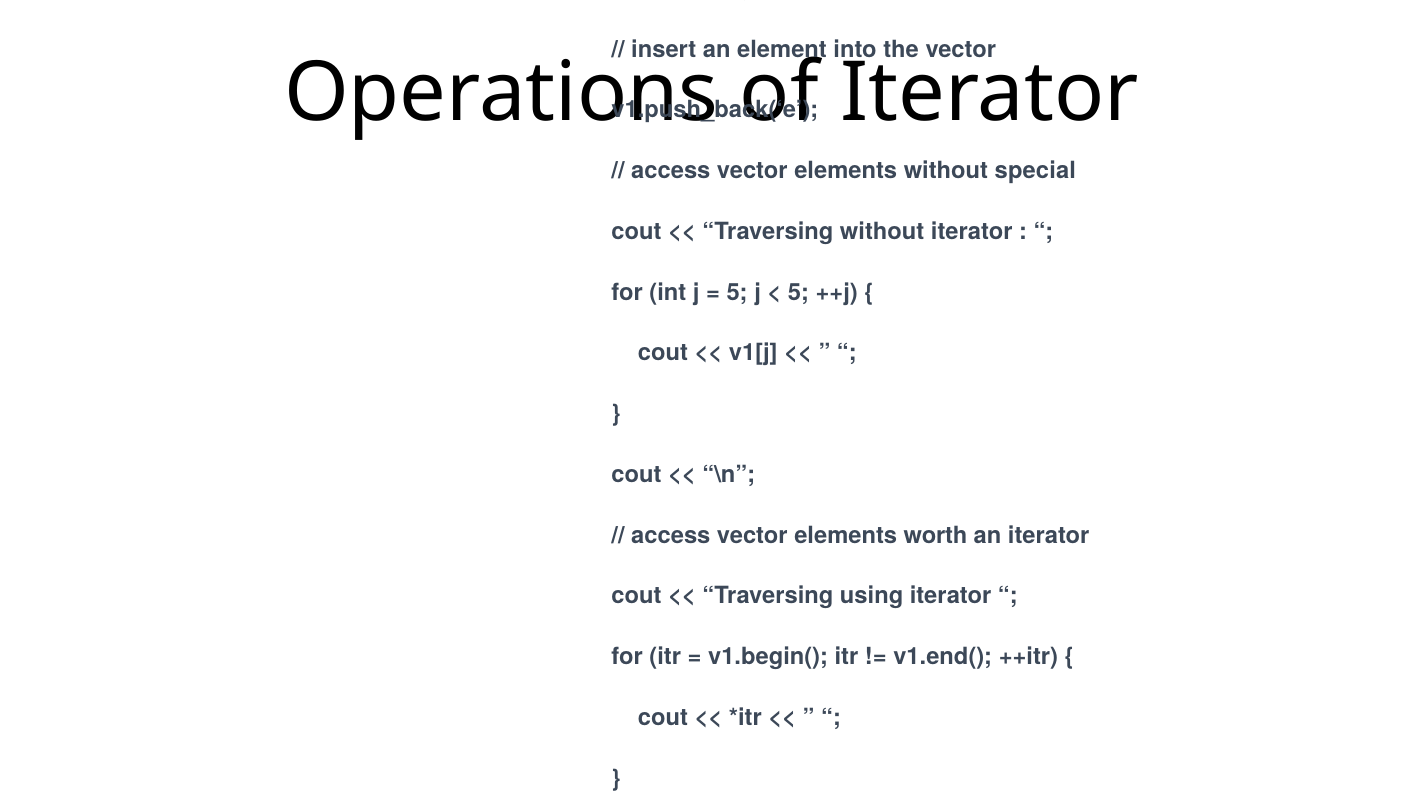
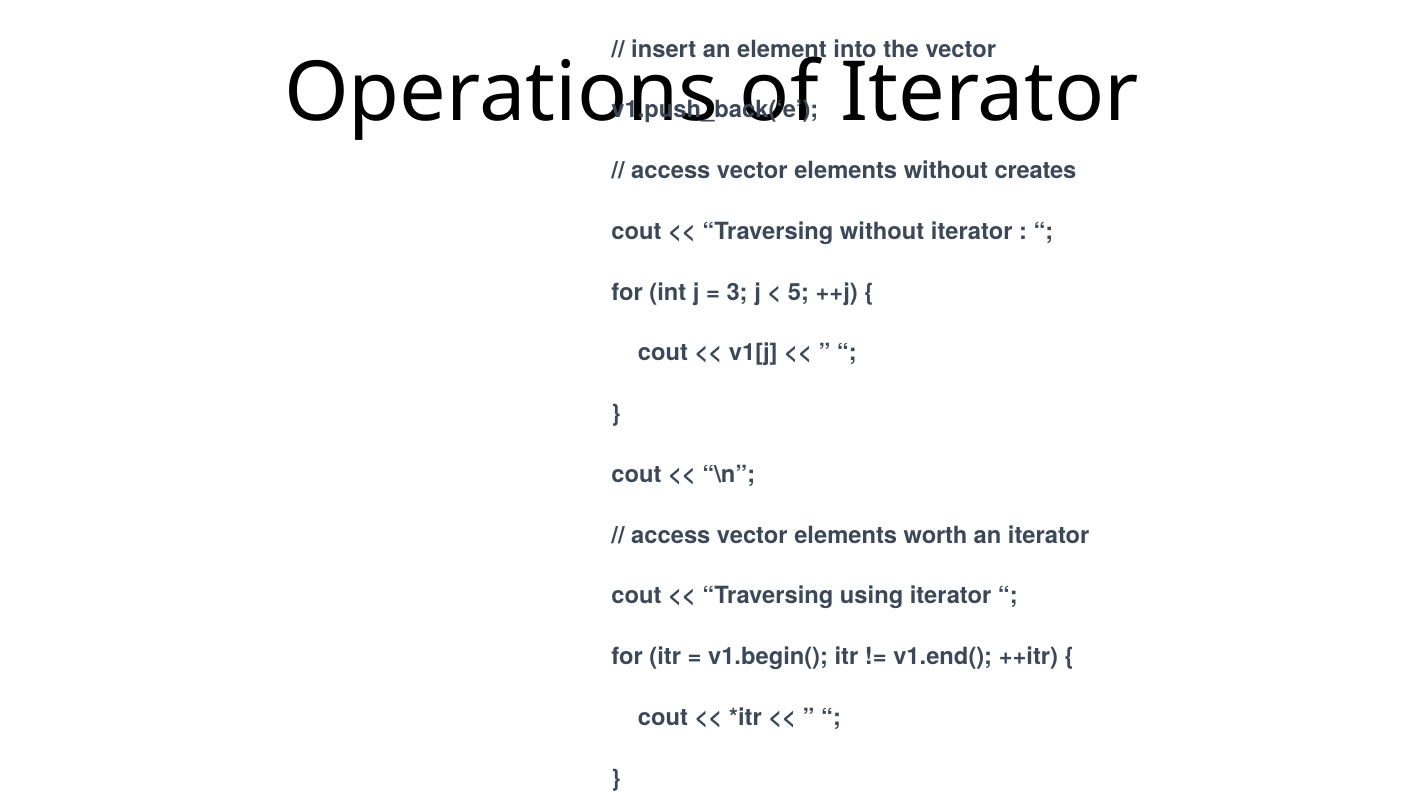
special: special -> creates
5 at (737, 292): 5 -> 3
